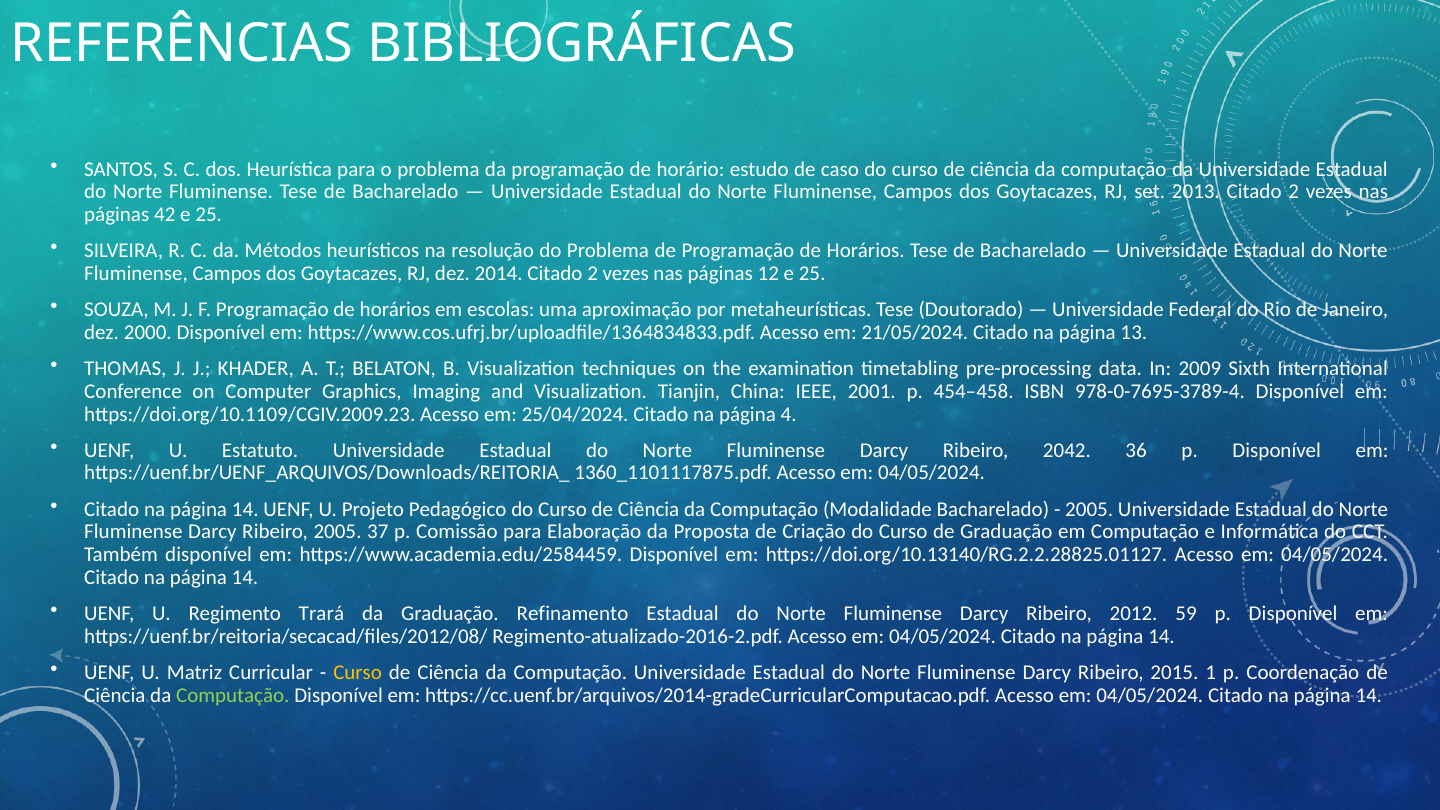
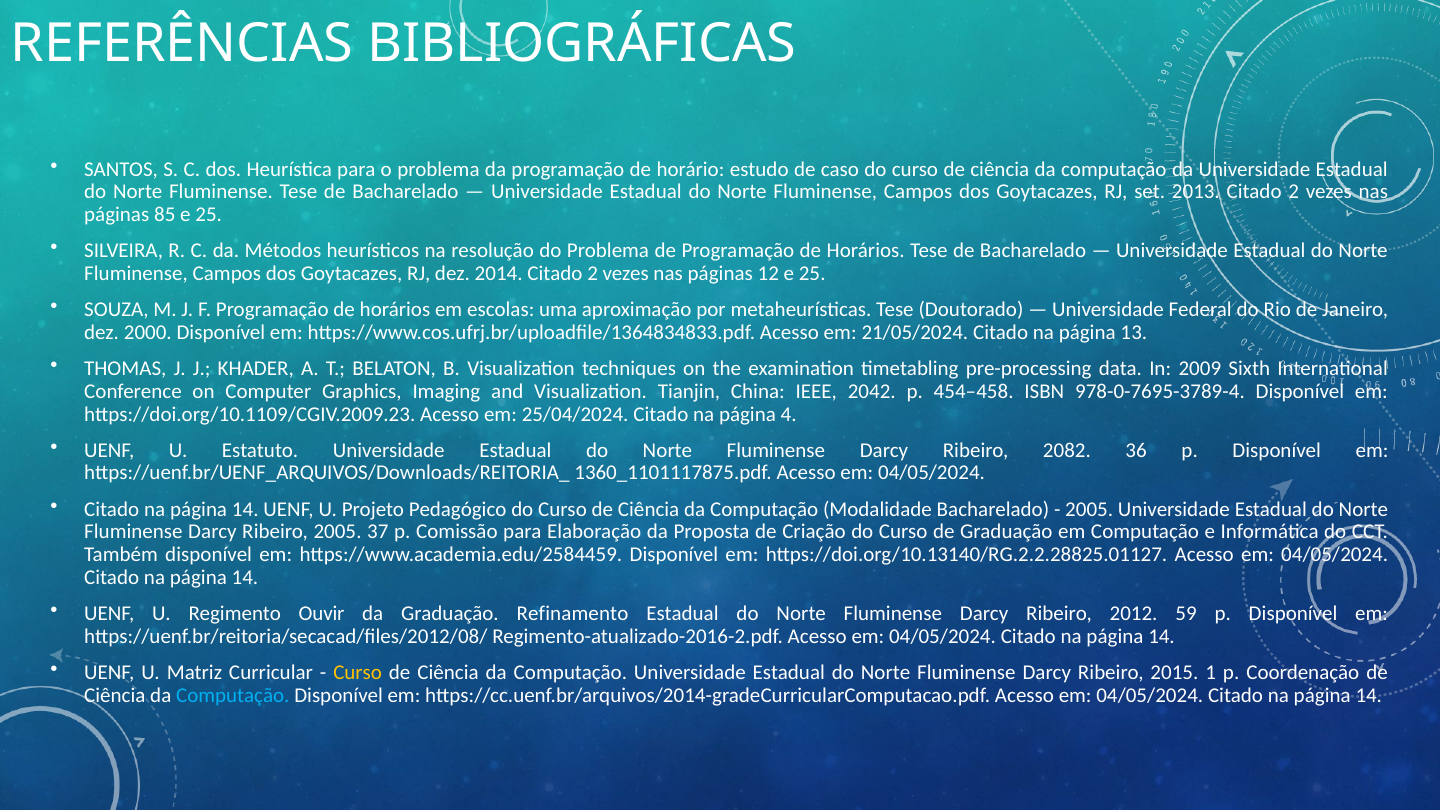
42: 42 -> 85
2001: 2001 -> 2042
2042: 2042 -> 2082
Trará: Trará -> Ouvir
Computação at (233, 695) colour: light green -> light blue
